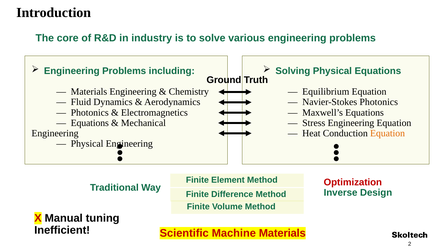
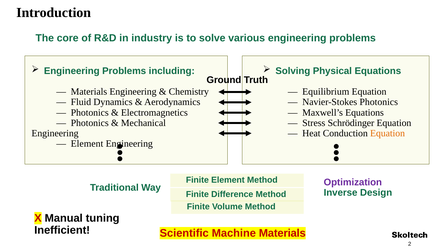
Equations at (90, 123): Equations -> Photonics
Stress Engineering: Engineering -> Schrödinger
Physical at (87, 144): Physical -> Element
Optimization colour: red -> purple
